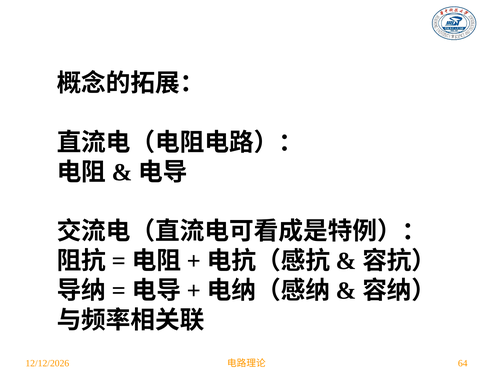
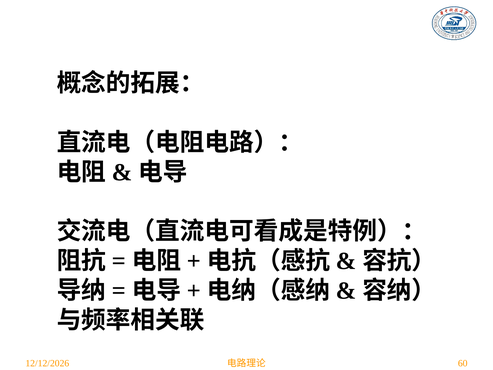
64: 64 -> 60
